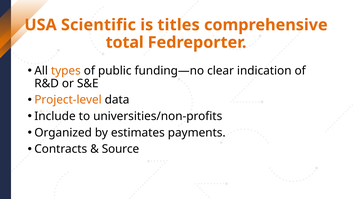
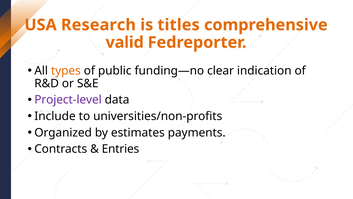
Scientific: Scientific -> Research
total: total -> valid
Project-level colour: orange -> purple
Source: Source -> Entries
